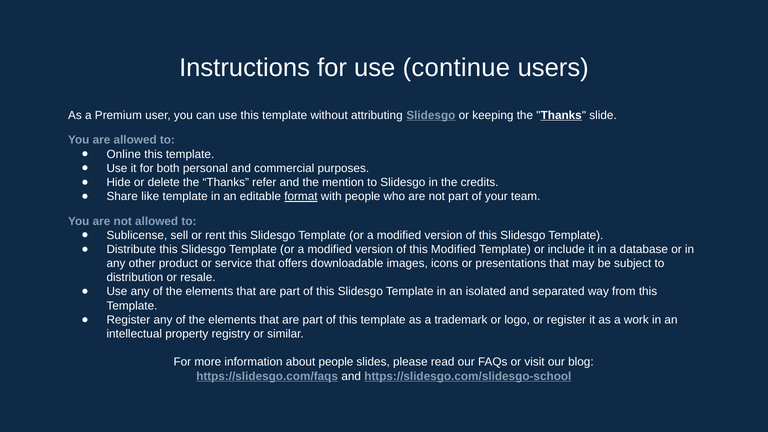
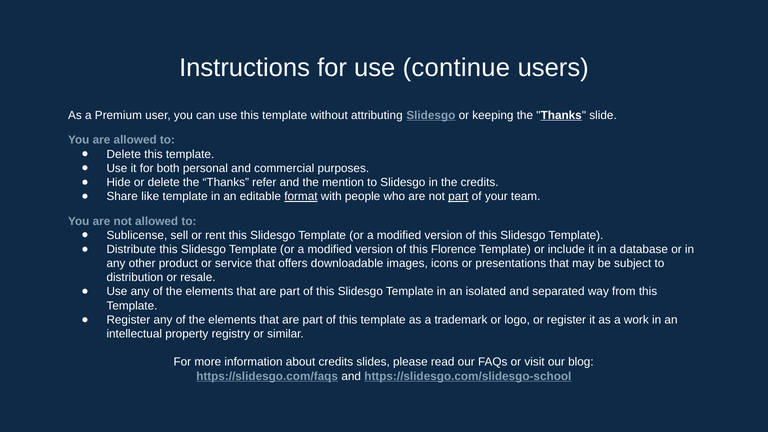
Online at (124, 154): Online -> Delete
part at (458, 196) underline: none -> present
this Modified: Modified -> Florence
about people: people -> credits
